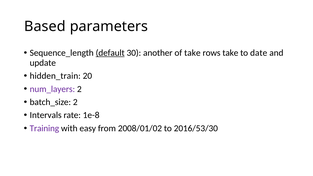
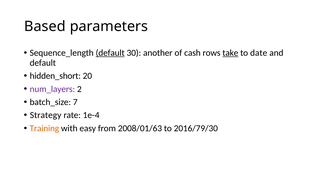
of take: take -> cash
take at (230, 53) underline: none -> present
update at (43, 63): update -> default
hidden_train: hidden_train -> hidden_short
batch_size 2: 2 -> 7
Intervals: Intervals -> Strategy
1e-8: 1e-8 -> 1e-4
Training colour: purple -> orange
2008/01/02: 2008/01/02 -> 2008/01/63
2016/53/30: 2016/53/30 -> 2016/79/30
